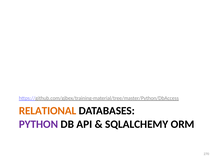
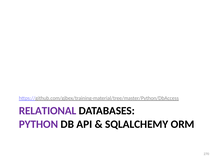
RELATIONAL colour: orange -> purple
